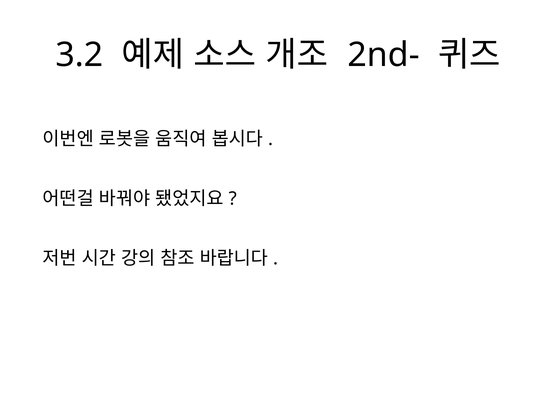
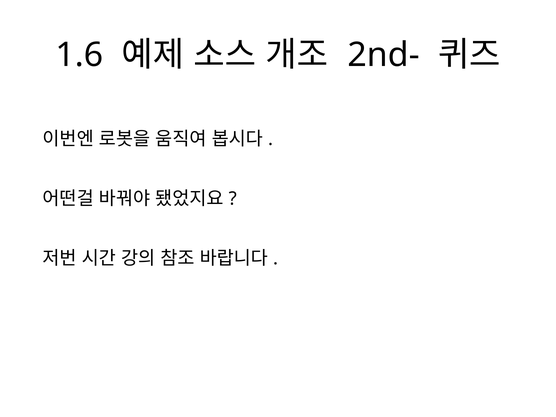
3.2: 3.2 -> 1.6
